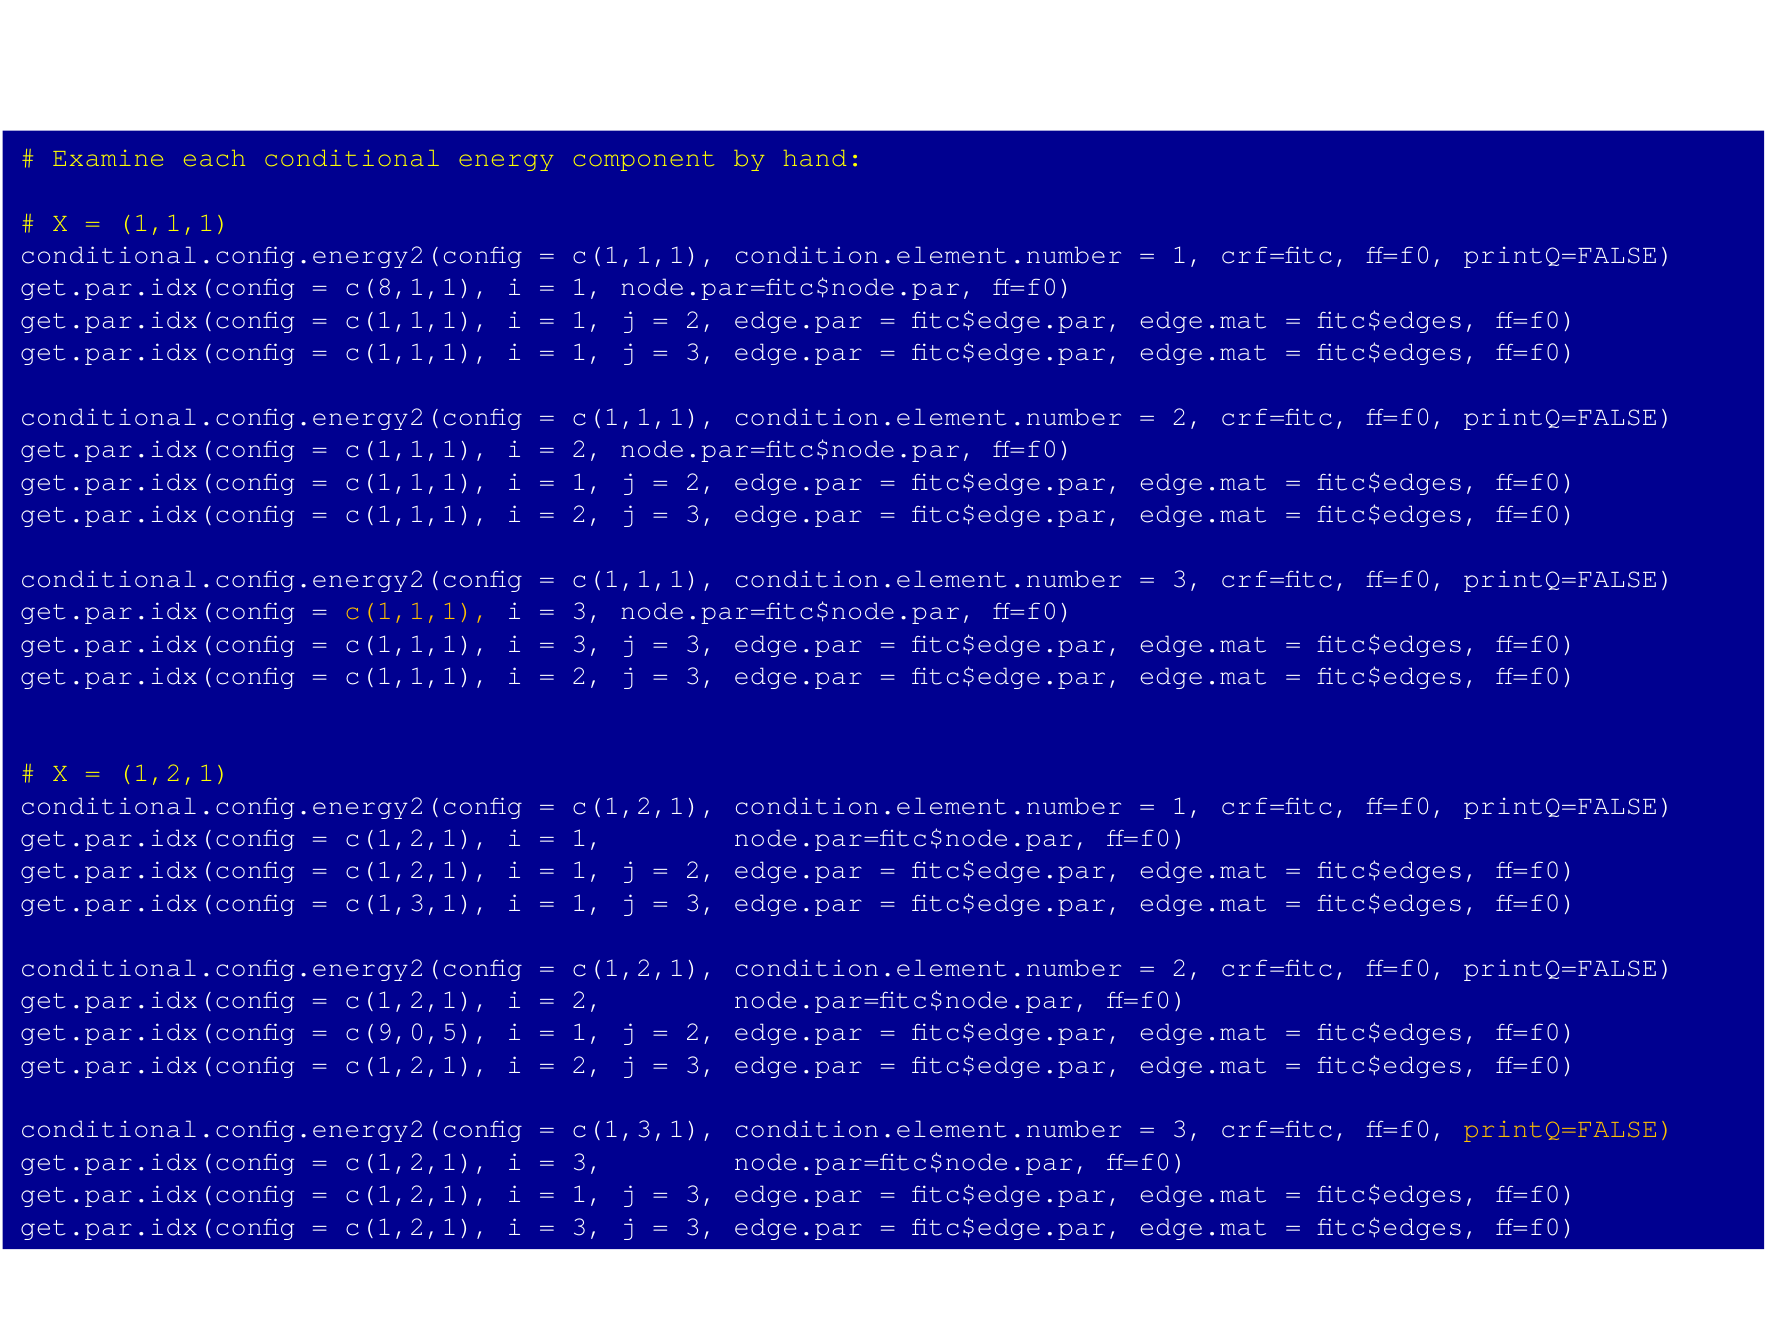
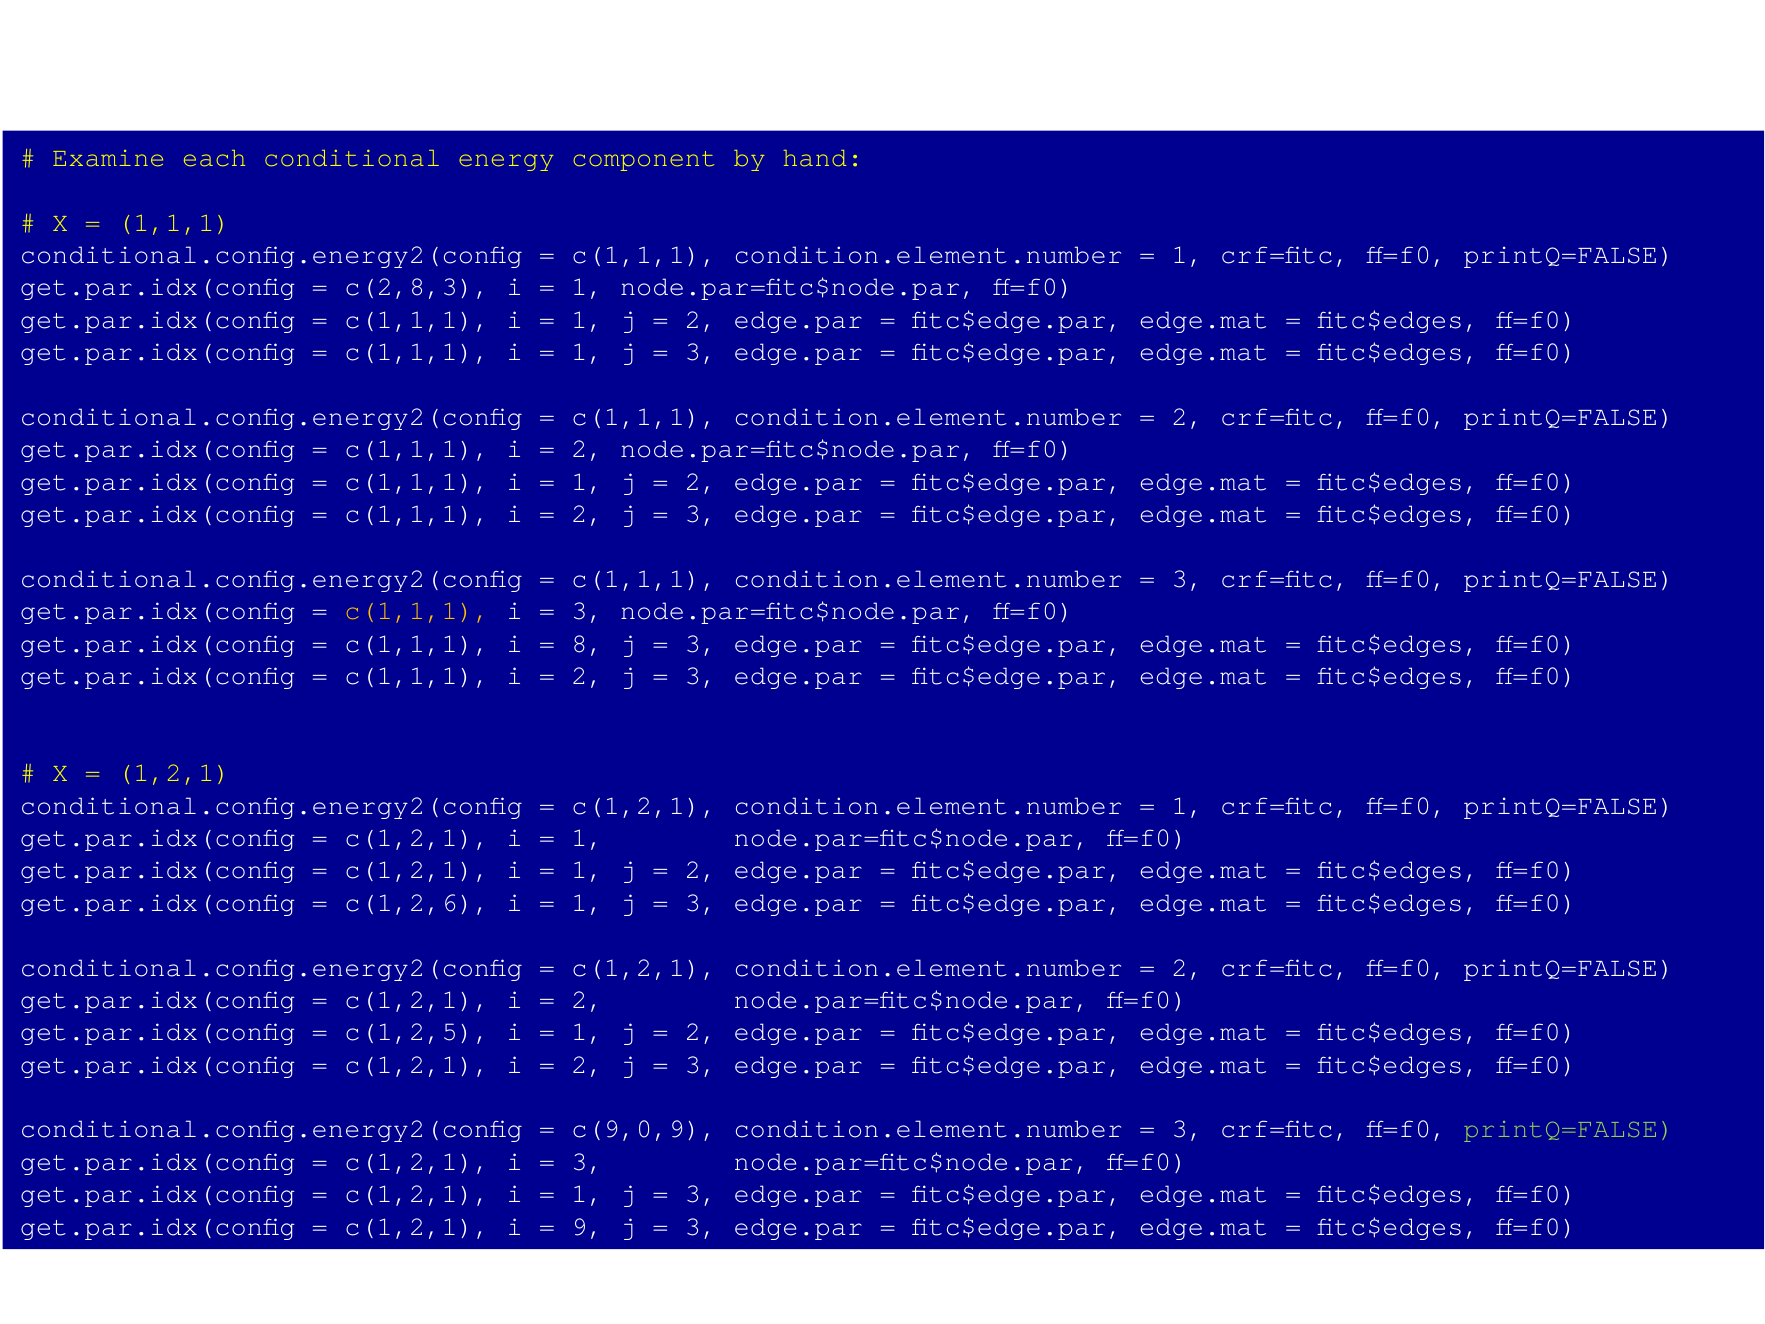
c(8,1,1: c(8,1,1 -> c(2,8,3
3 at (588, 643): 3 -> 8
c(1,3,1 at (417, 902): c(1,3,1 -> c(1,2,6
c(9,0,5: c(9,0,5 -> c(1,2,5
c(1,3,1 at (644, 1129): c(1,3,1 -> c(9,0,9
printQ=FALSE at (1569, 1129) colour: yellow -> light green
3 at (588, 1226): 3 -> 9
